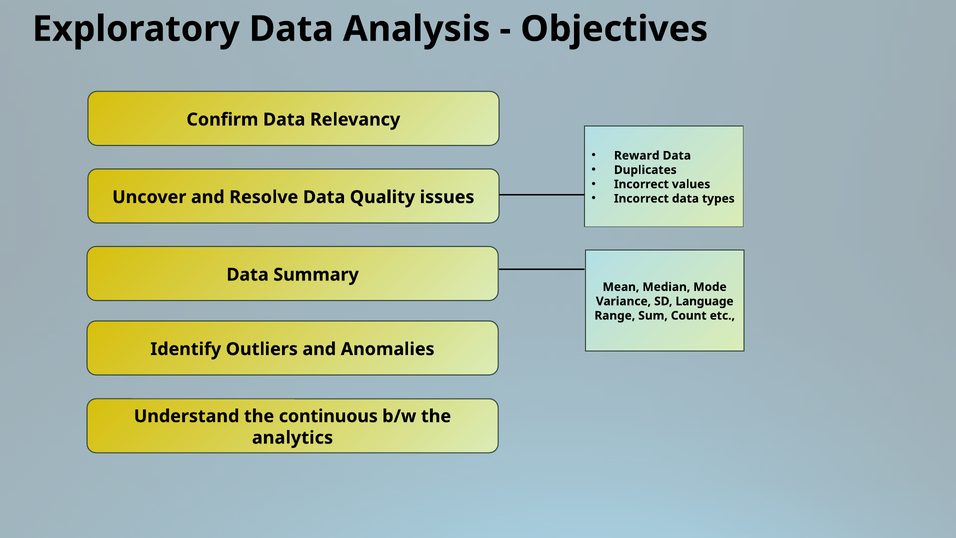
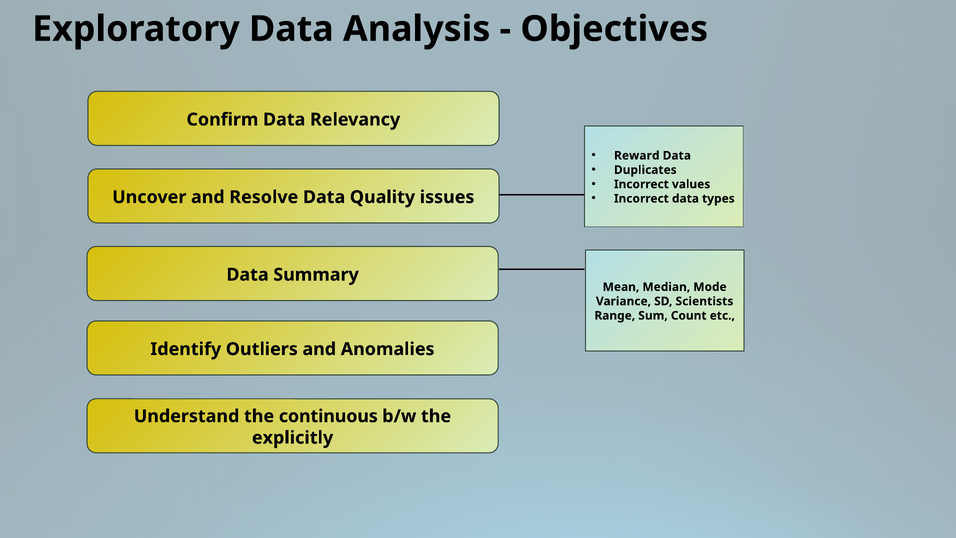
Language: Language -> Scientists
analytics: analytics -> explicitly
